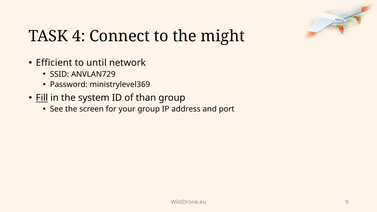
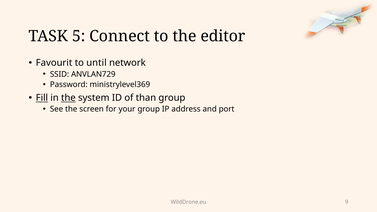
4: 4 -> 5
might: might -> editor
Efficient: Efficient -> Favourit
the at (68, 98) underline: none -> present
